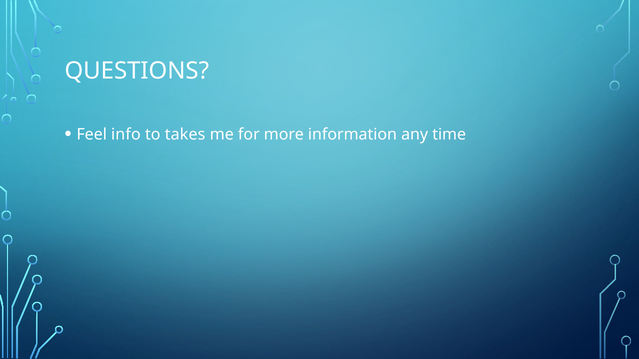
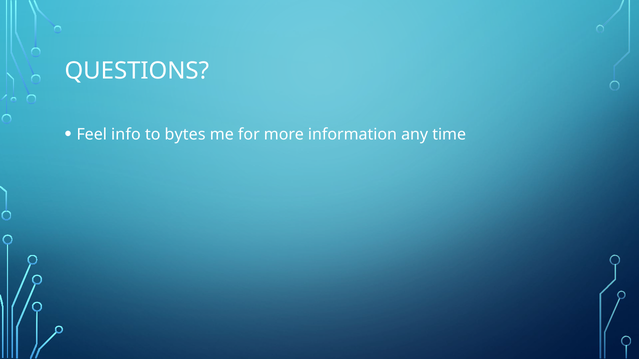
takes: takes -> bytes
